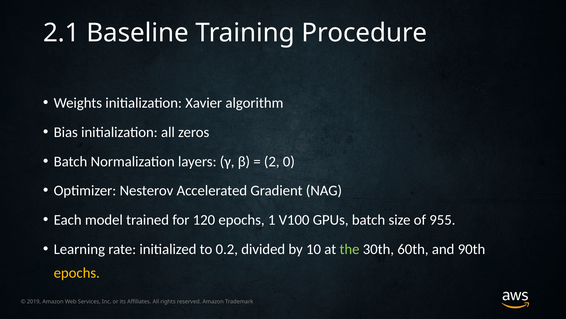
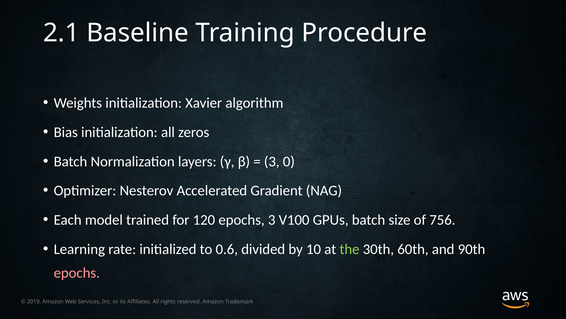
2 at (272, 161): 2 -> 3
epochs 1: 1 -> 3
955: 955 -> 756
0.2: 0.2 -> 0.6
epochs at (77, 273) colour: yellow -> pink
